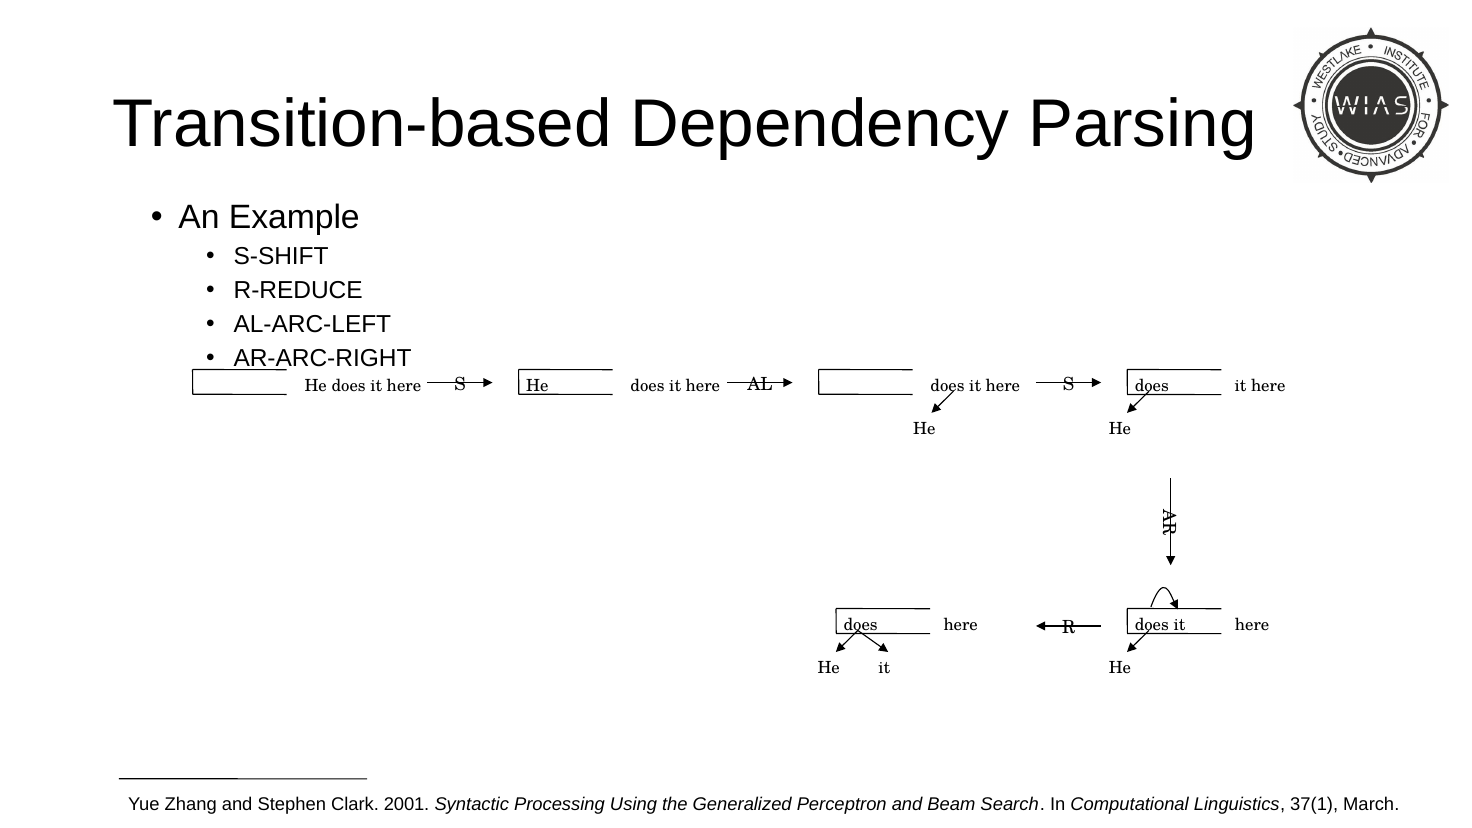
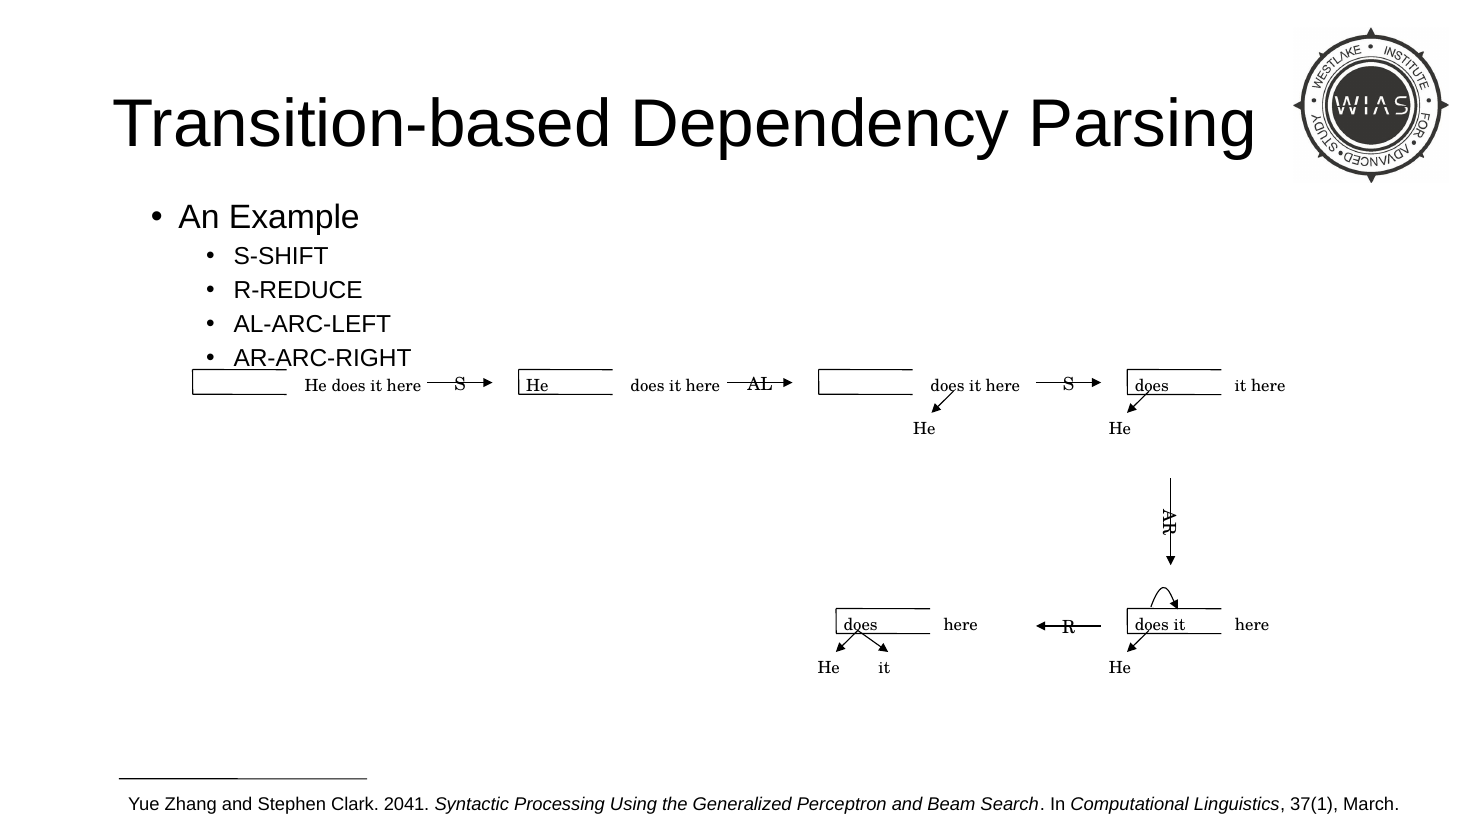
2001: 2001 -> 2041
